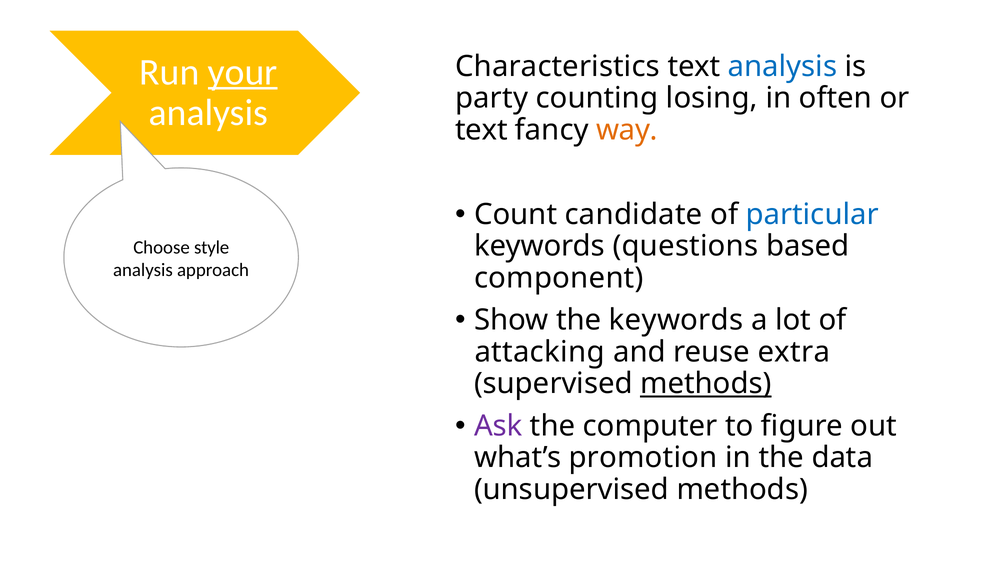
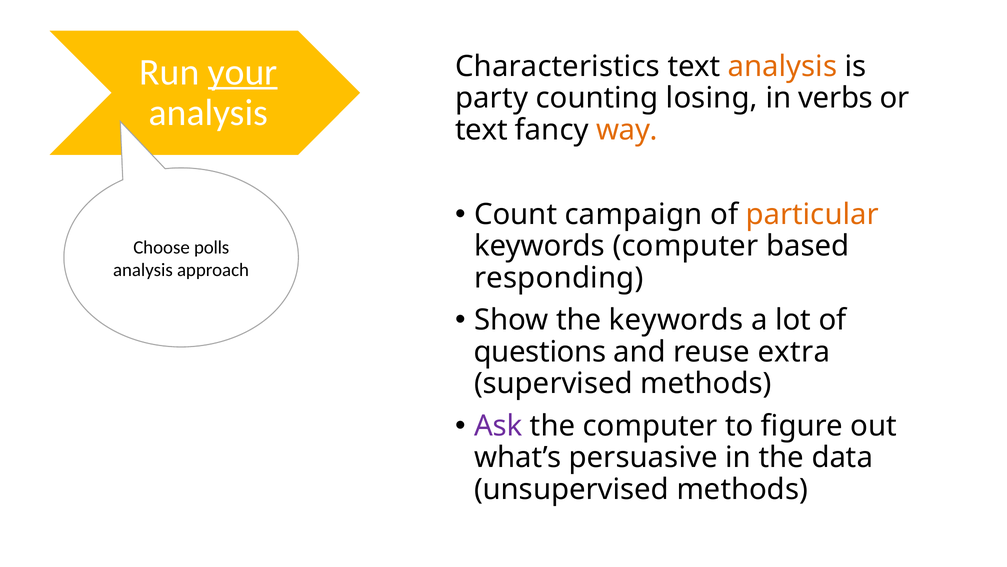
analysis at (782, 66) colour: blue -> orange
often: often -> verbs
candidate: candidate -> campaign
particular colour: blue -> orange
keywords questions: questions -> computer
style: style -> polls
component: component -> responding
attacking: attacking -> questions
methods at (706, 383) underline: present -> none
promotion: promotion -> persuasive
